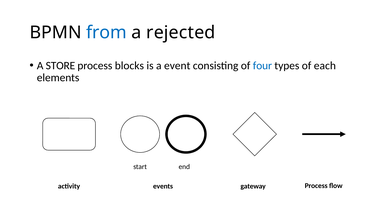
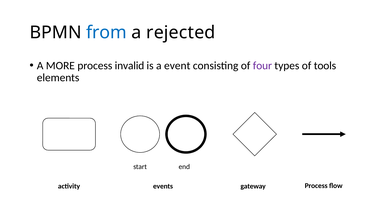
STORE: STORE -> MORE
blocks: blocks -> invalid
four colour: blue -> purple
each: each -> tools
